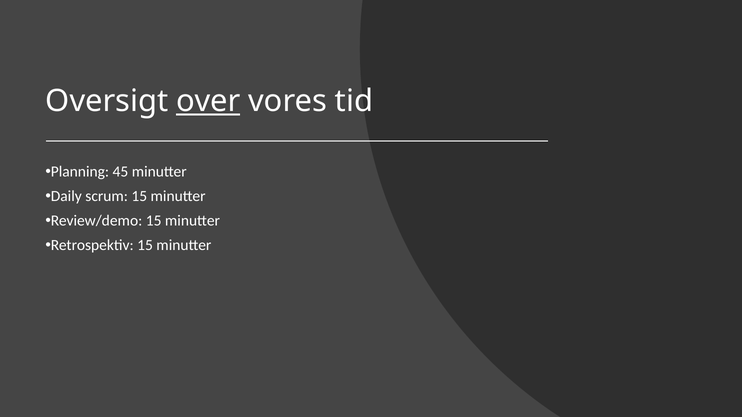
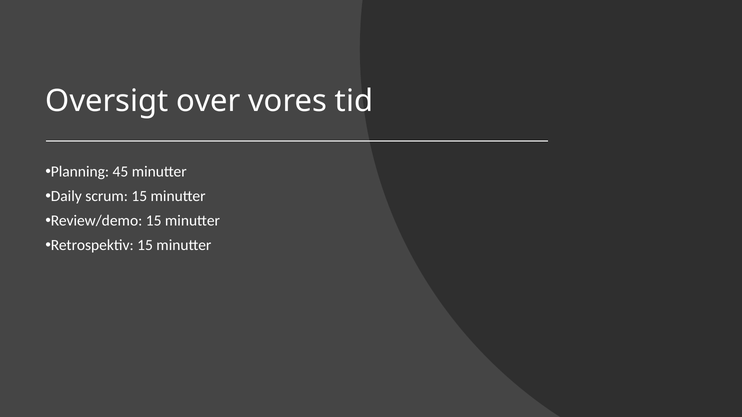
over underline: present -> none
